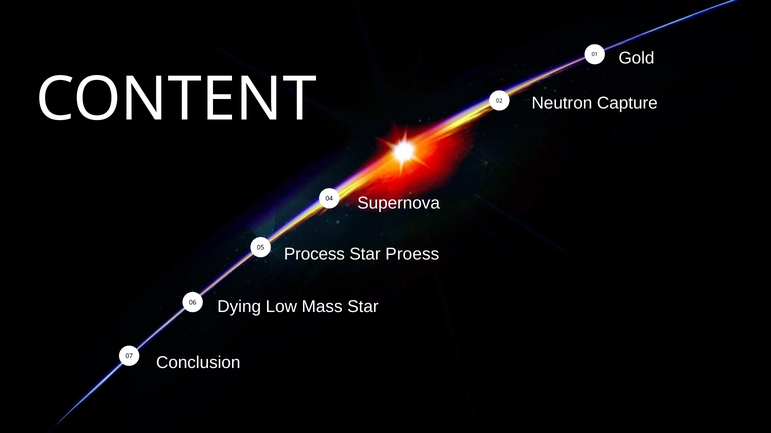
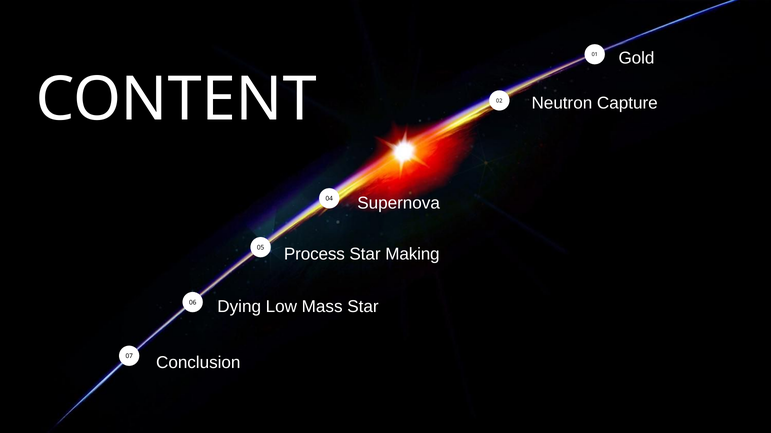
Proess: Proess -> Making
